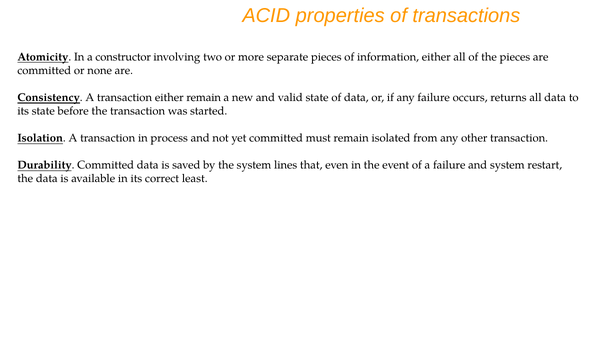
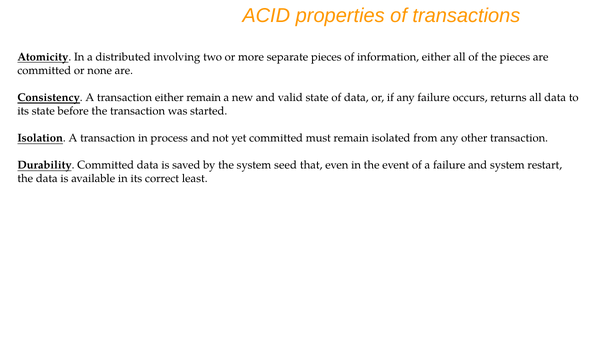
constructor: constructor -> distributed
lines: lines -> seed
